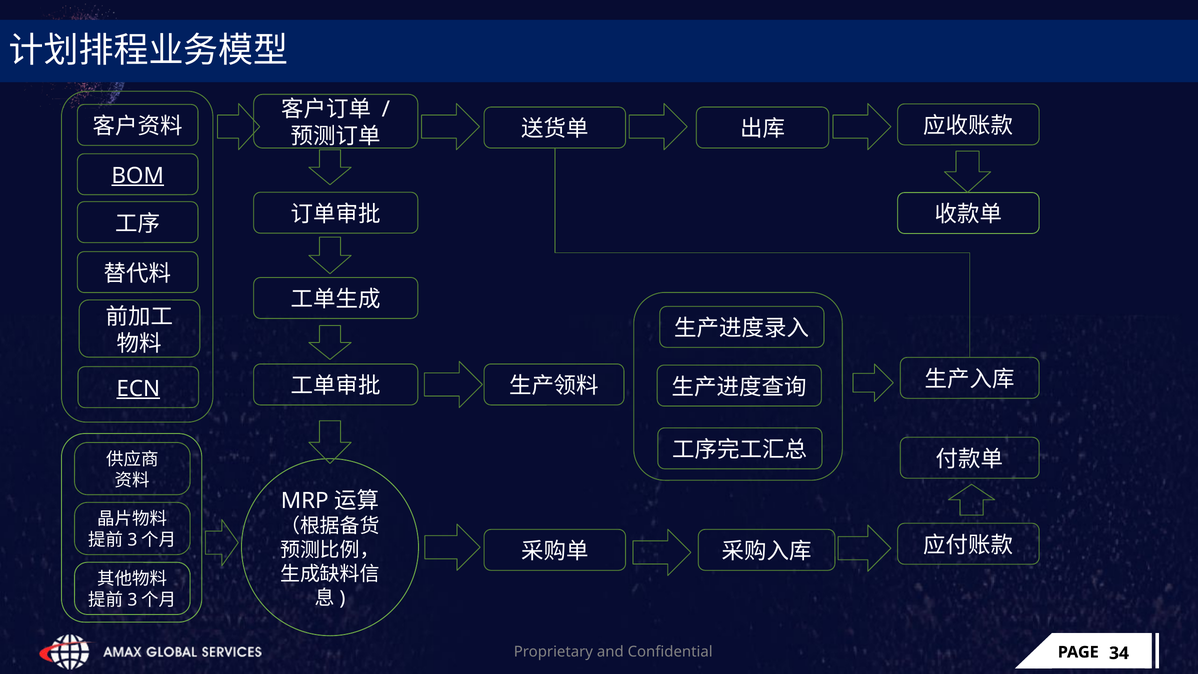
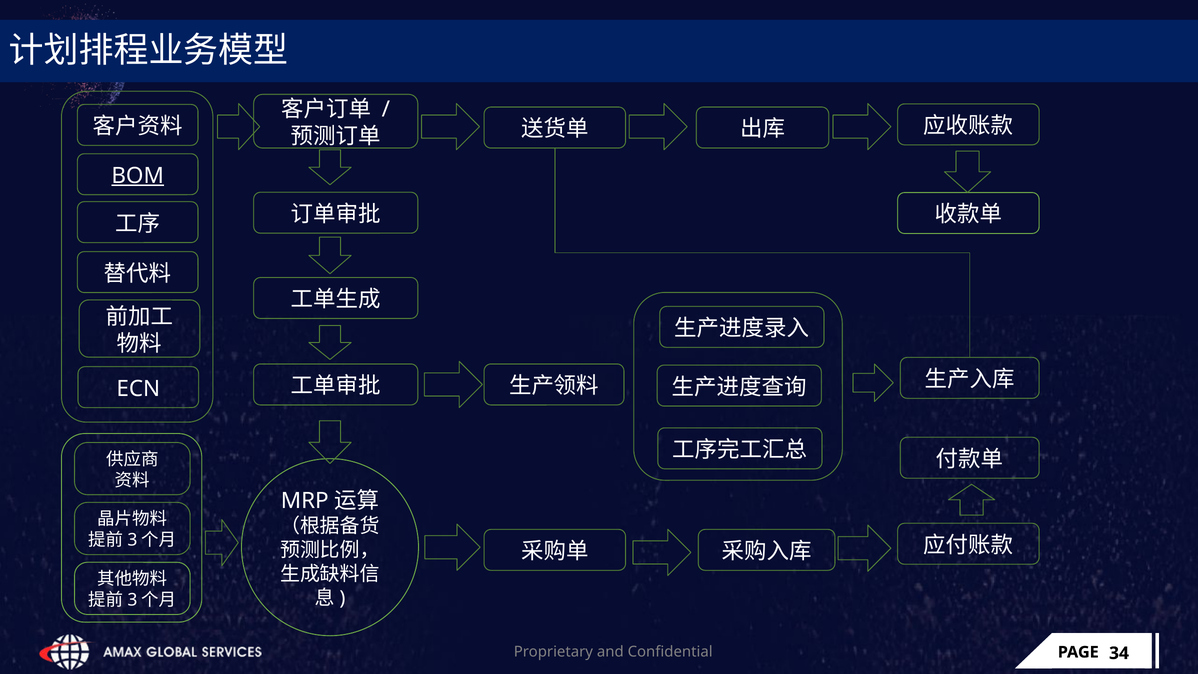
ECN underline: present -> none
